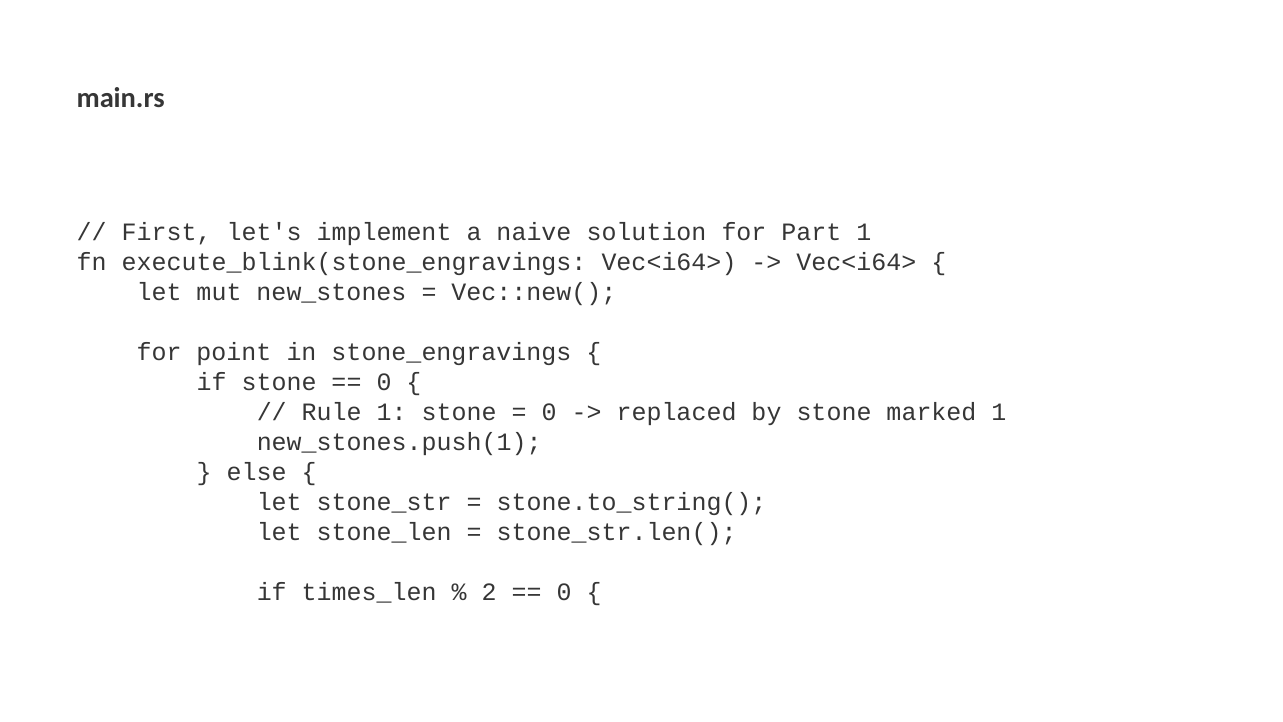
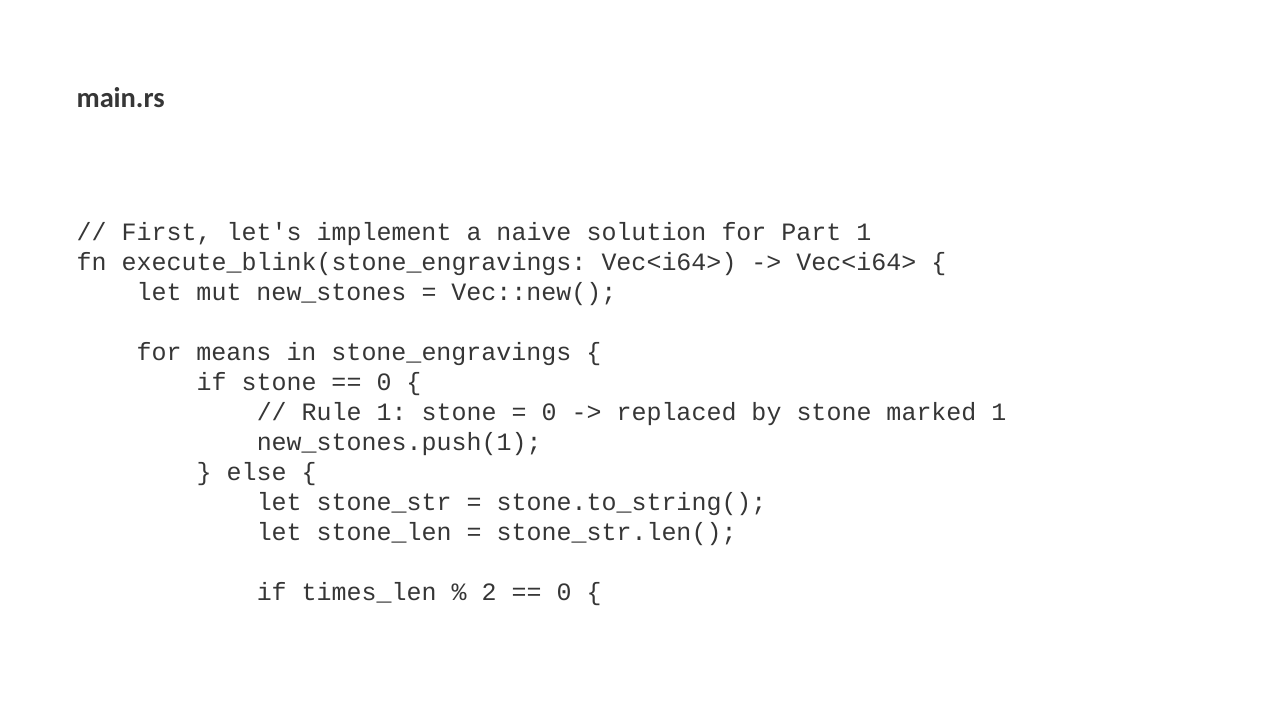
point: point -> means
